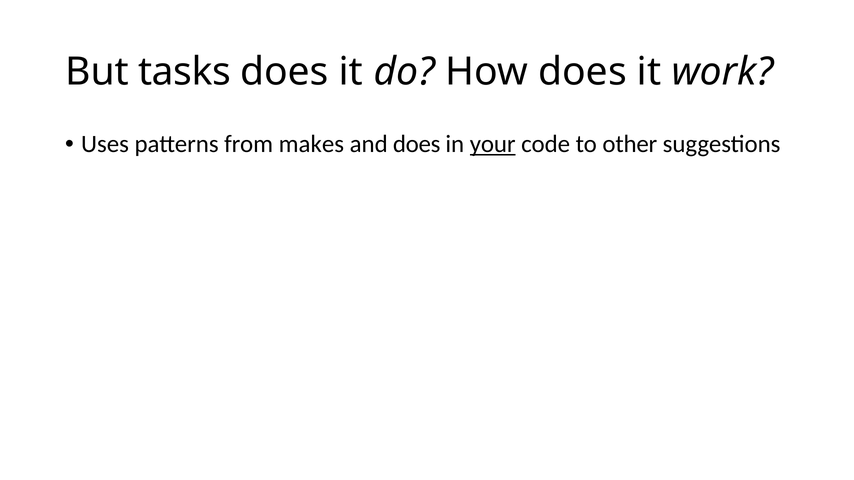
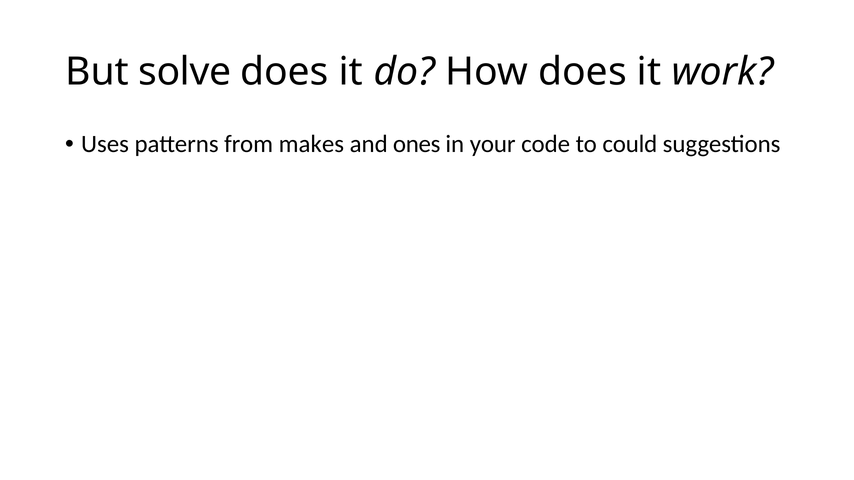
tasks: tasks -> solve
and does: does -> ones
your underline: present -> none
to other: other -> could
